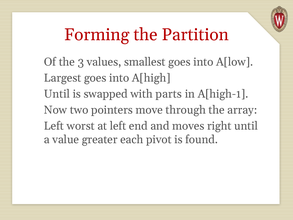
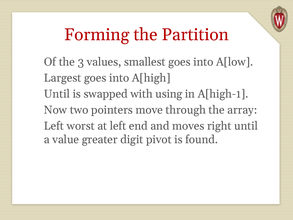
parts: parts -> using
each: each -> digit
